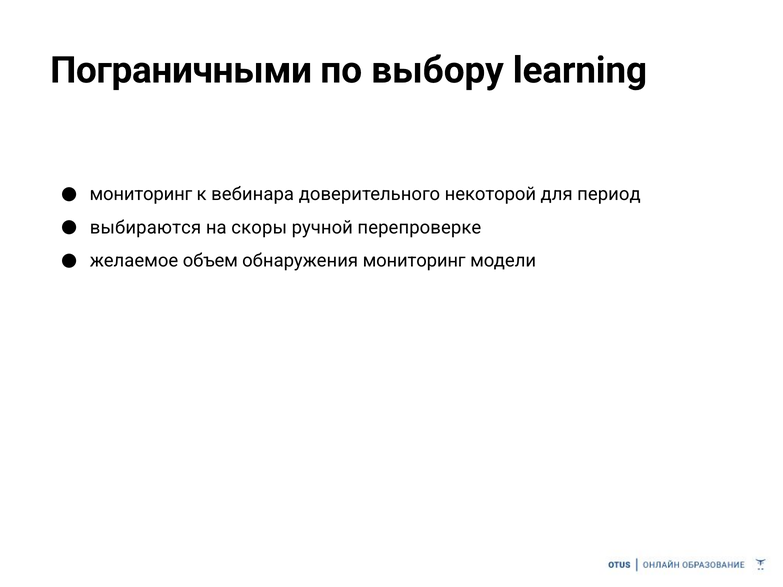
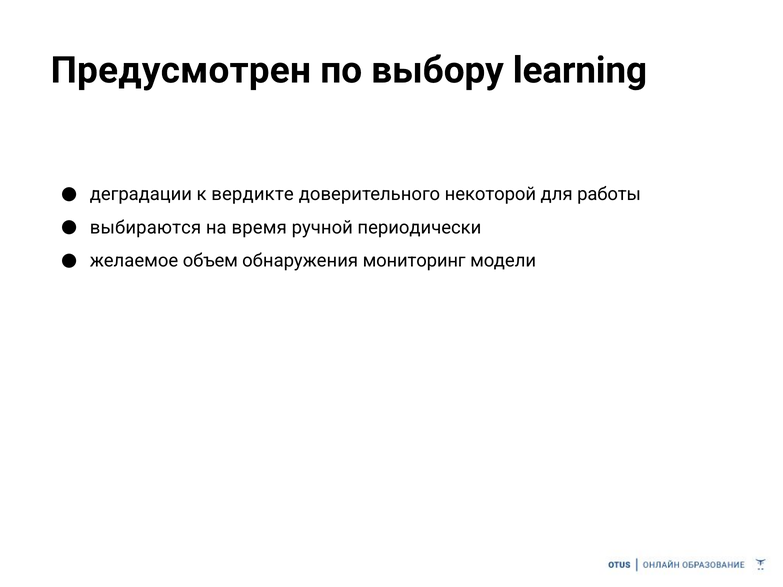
Пограничными: Пограничными -> Предусмотрен
мониторинг at (141, 194): мониторинг -> деградации
вебинара: вебинара -> вердикте
период: период -> работы
скоры: скоры -> время
перепроверке: перепроверке -> периодически
